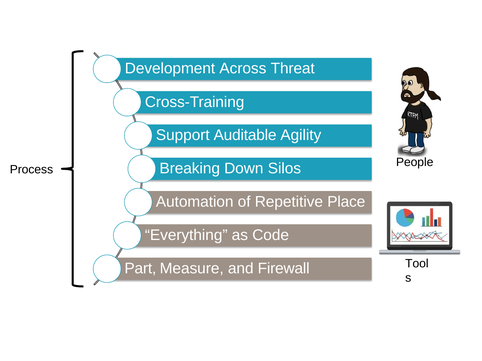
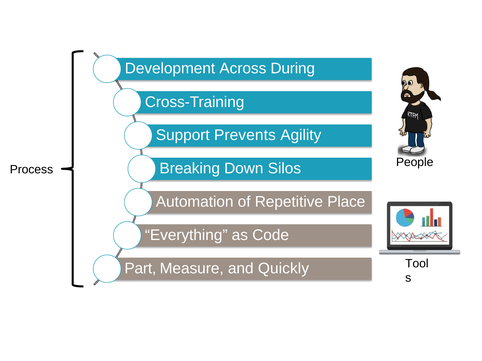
Threat: Threat -> During
Auditable: Auditable -> Prevents
Firewall: Firewall -> Quickly
